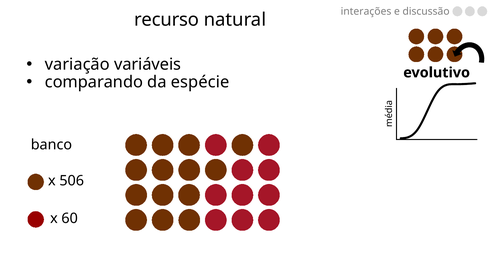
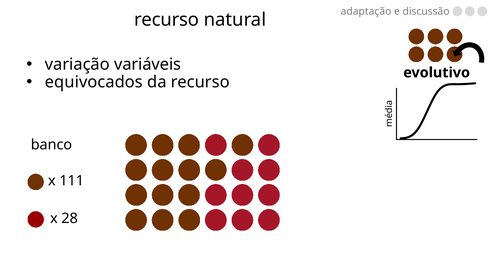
interações: interações -> adaptação
comparando: comparando -> equivocados
da espécie: espécie -> recurso
506: 506 -> 111
60: 60 -> 28
